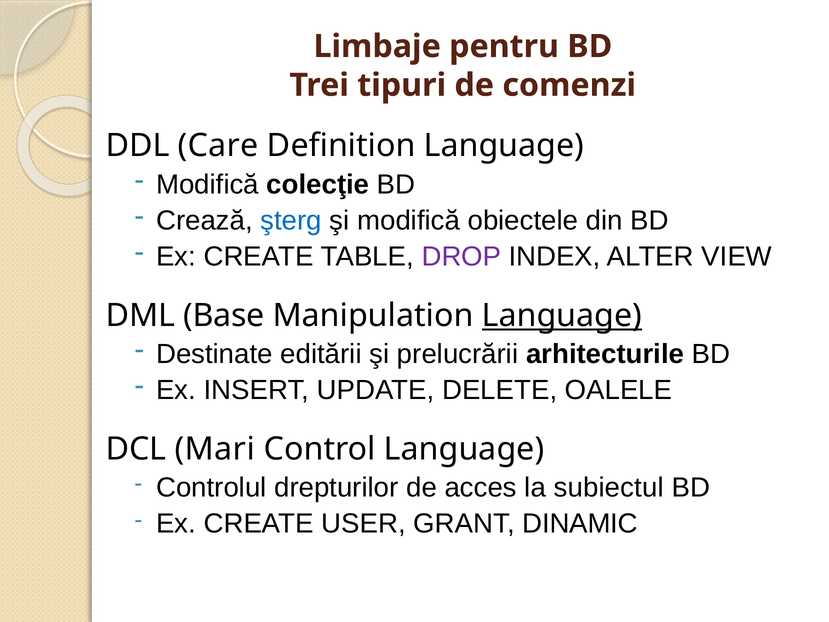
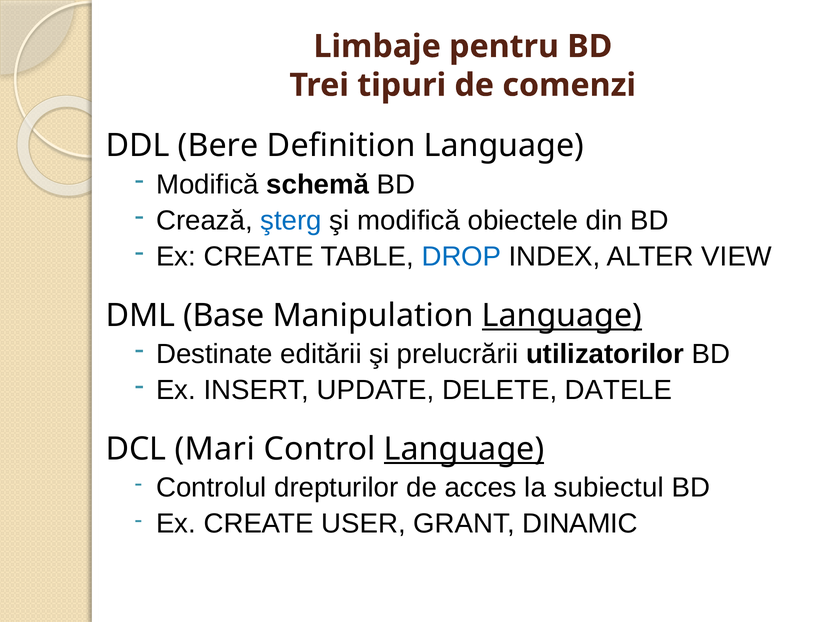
Care: Care -> Bere
colecţie: colecţie -> schemă
DROP colour: purple -> blue
arhitecturile: arhitecturile -> utilizatorilor
OALELE: OALELE -> DATELE
Language at (464, 449) underline: none -> present
